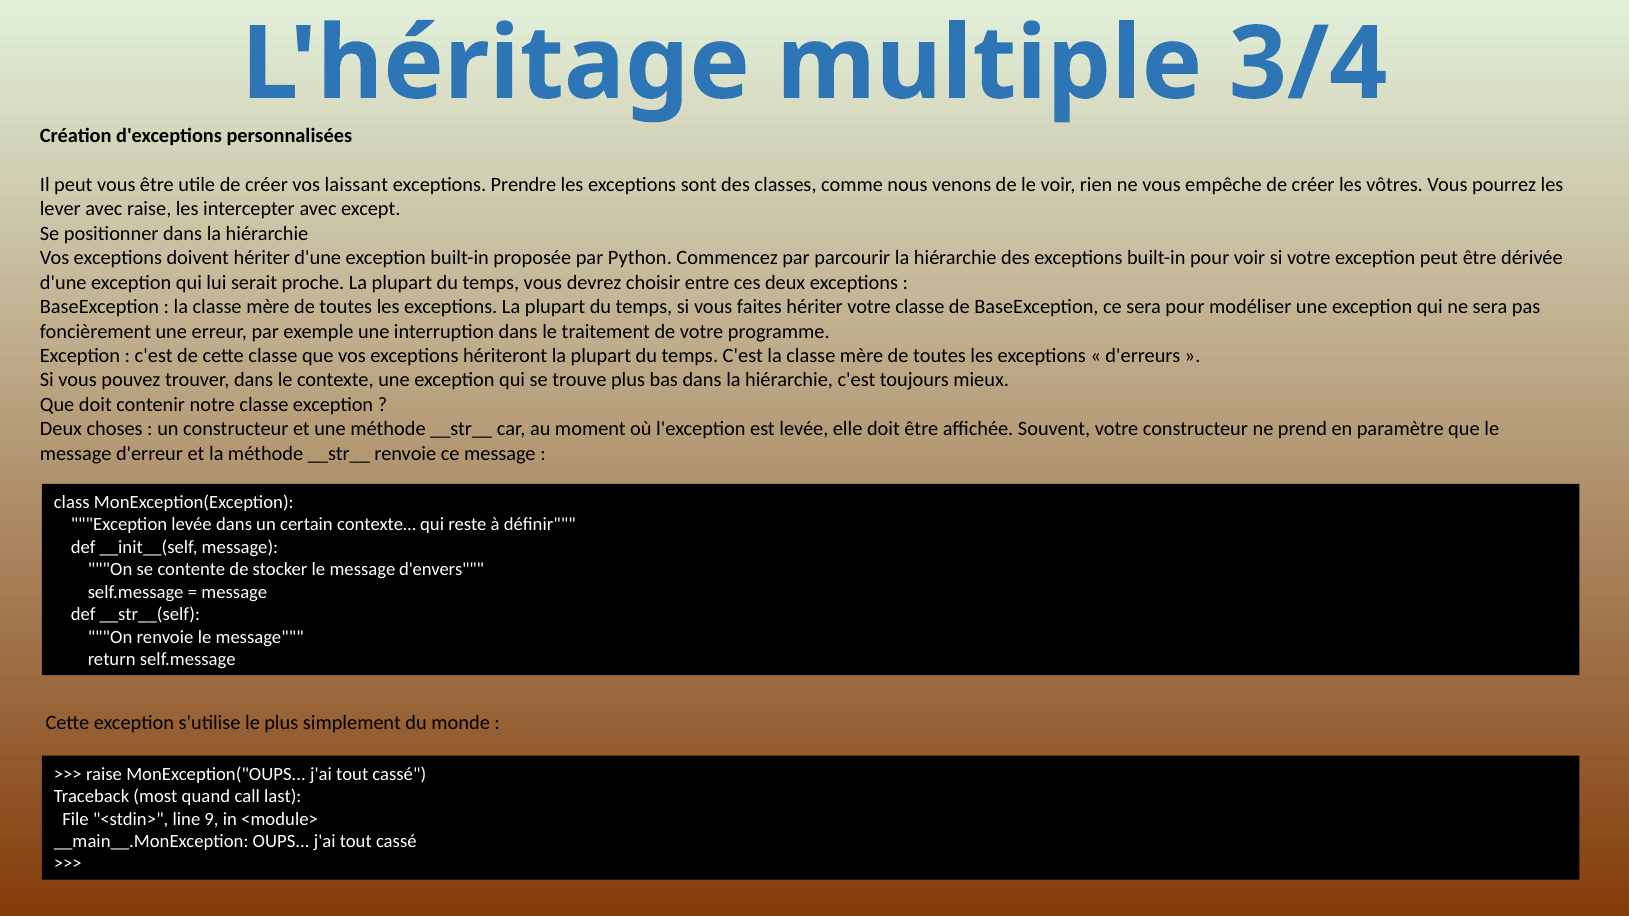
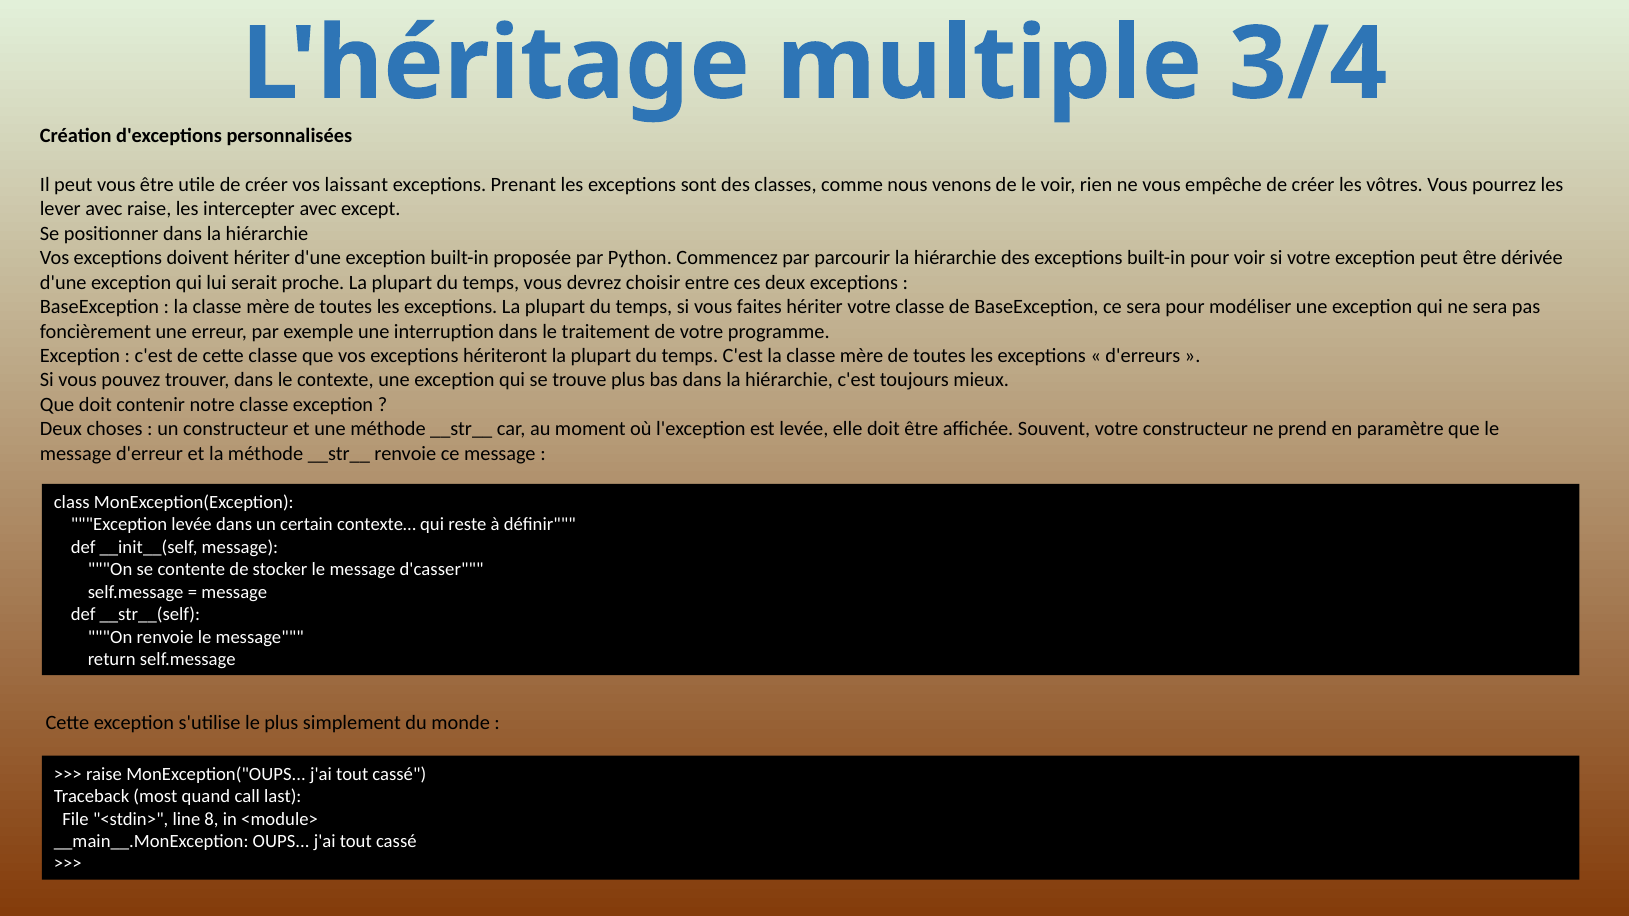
Prendre: Prendre -> Prenant
d'envers: d'envers -> d'casser
9: 9 -> 8
